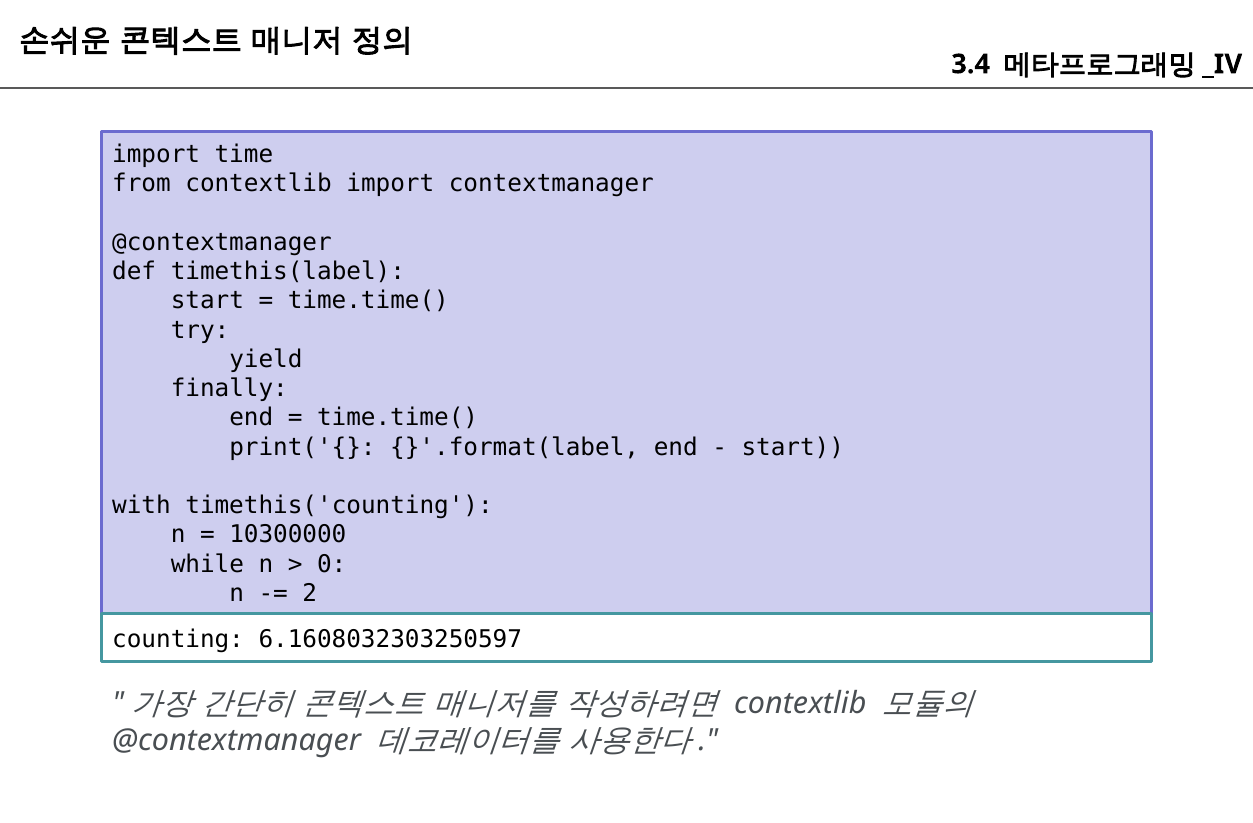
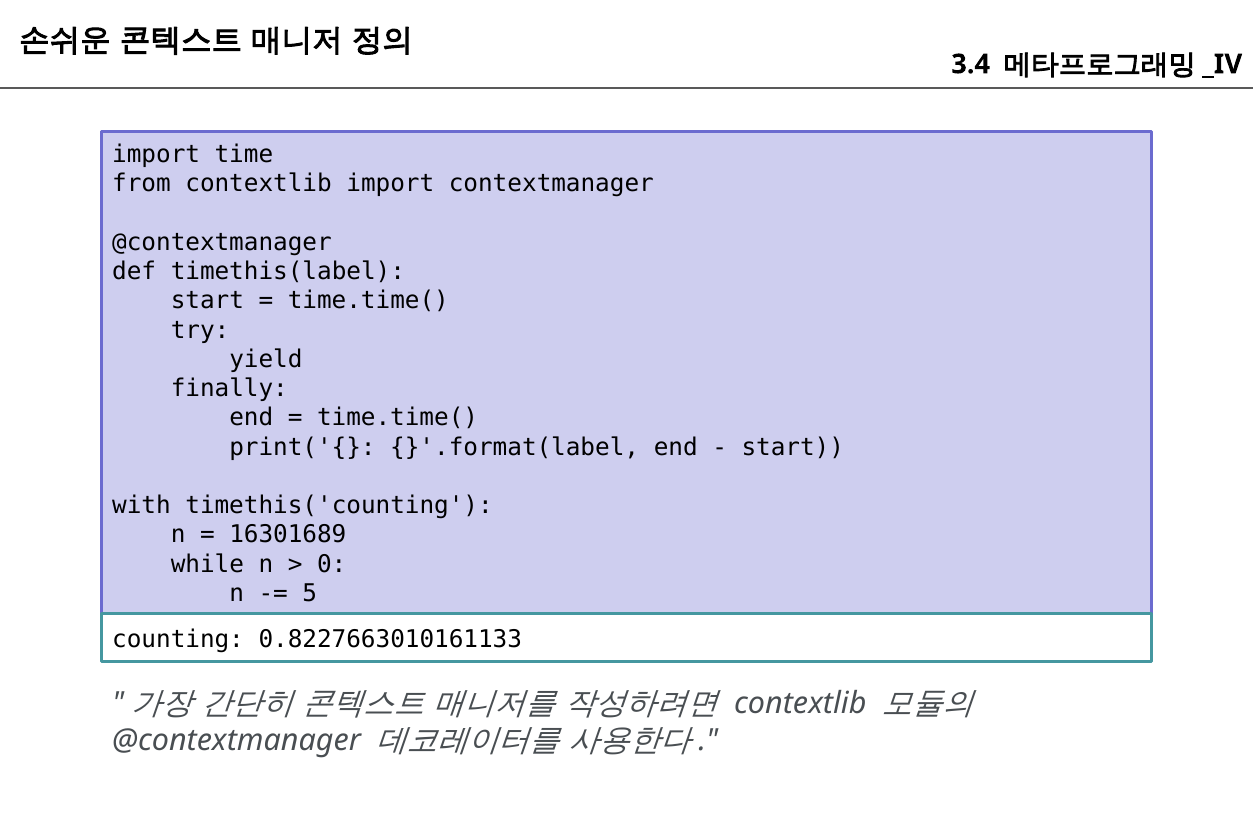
10300000: 10300000 -> 16301689
2: 2 -> 5
6.1608032303250597: 6.1608032303250597 -> 0.8227663010161133
